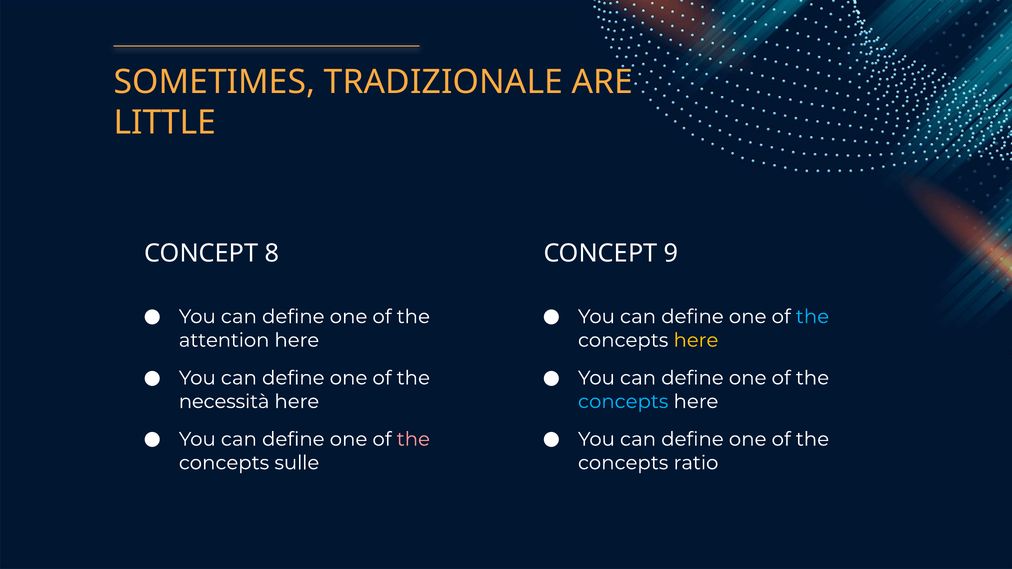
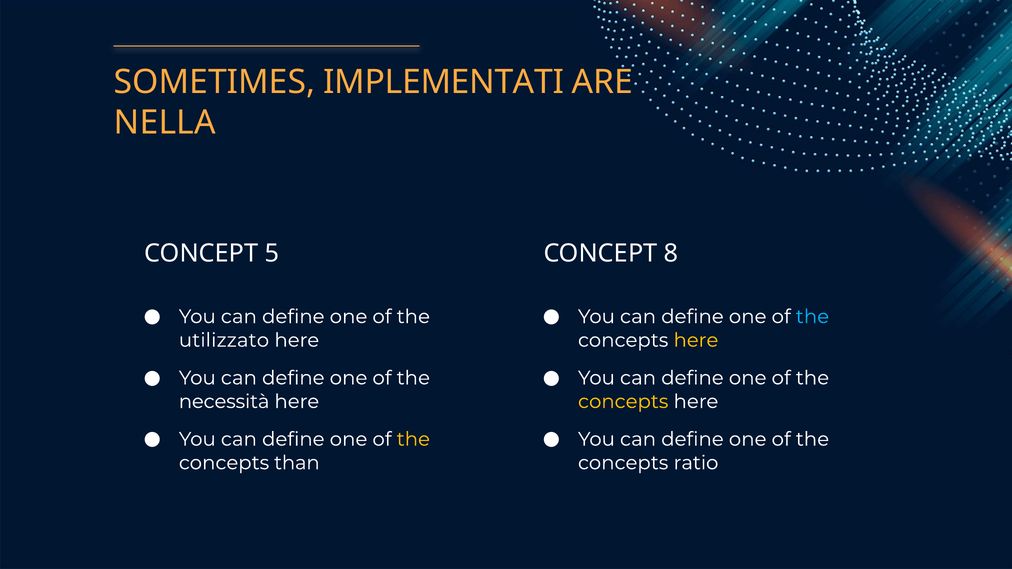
TRADIZIONALE: TRADIZIONALE -> IMPLEMENTATI
LITTLE: LITTLE -> NELLA
8: 8 -> 5
9: 9 -> 8
attention: attention -> utilizzato
concepts at (623, 402) colour: light blue -> yellow
the at (413, 439) colour: pink -> yellow
sulle: sulle -> than
